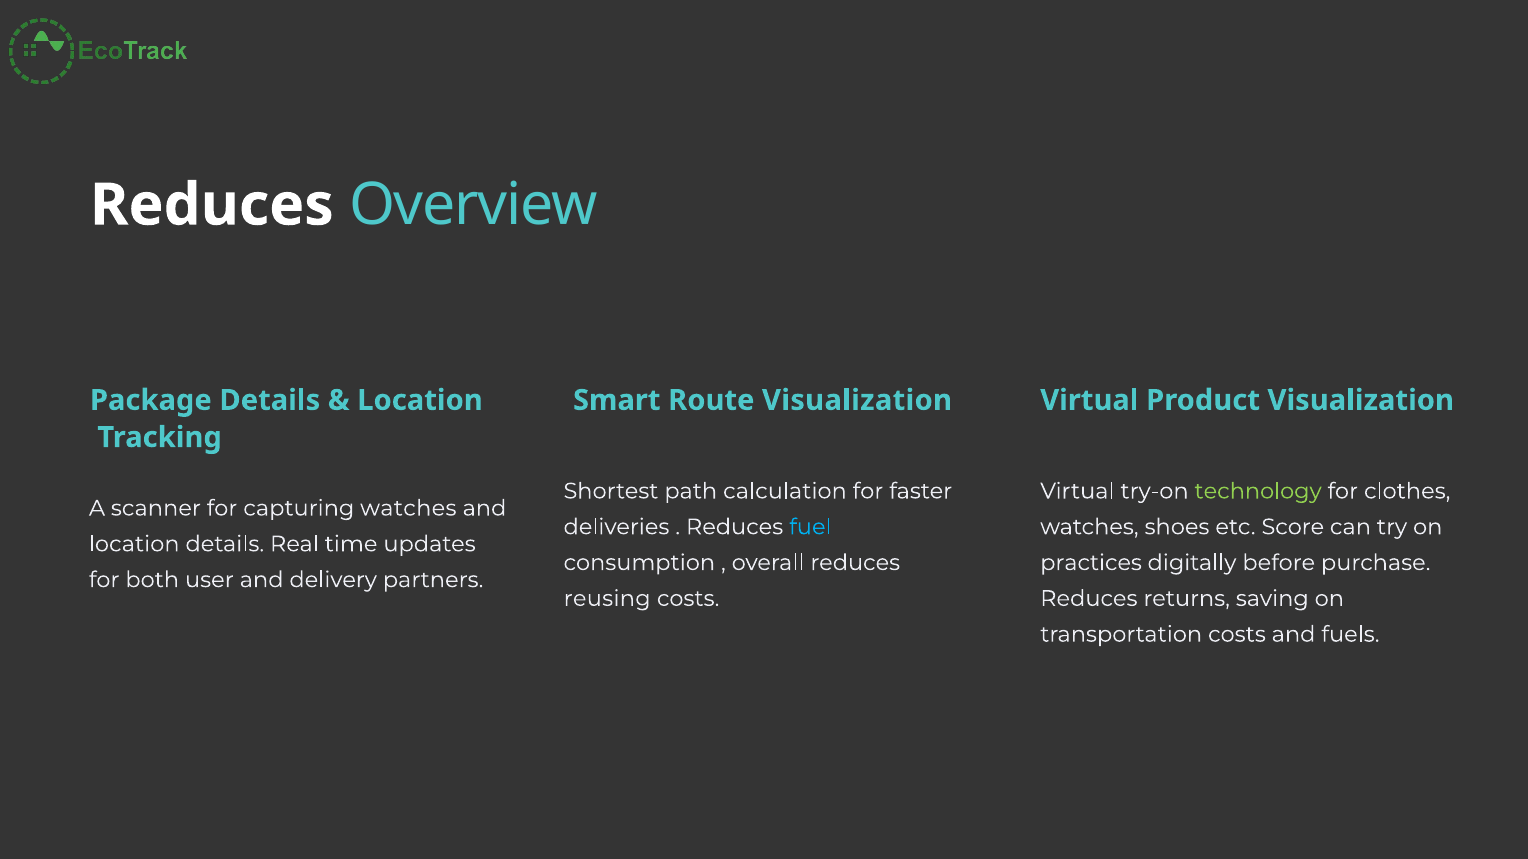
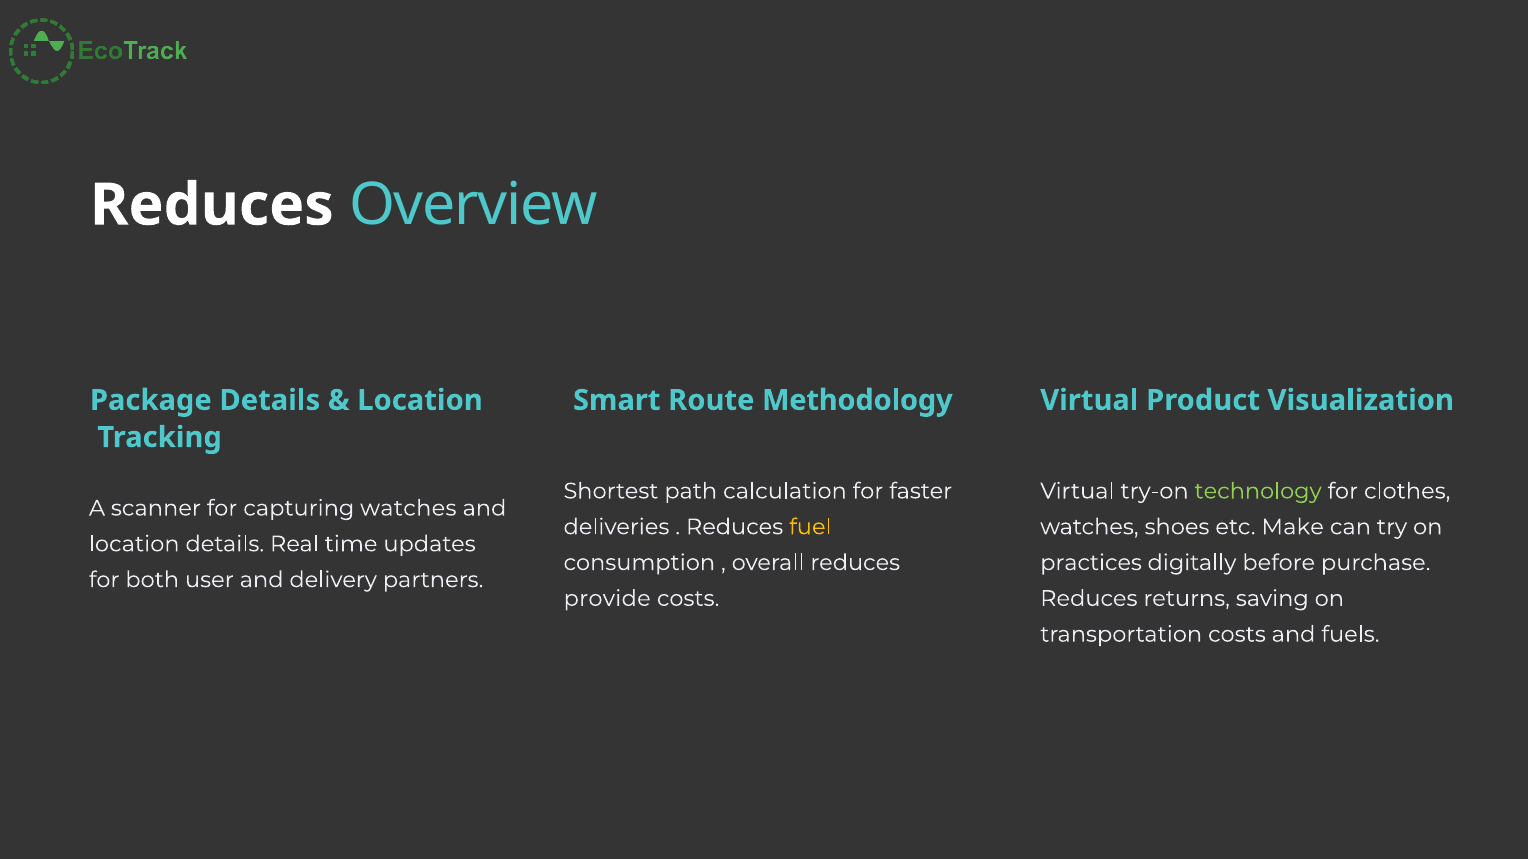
Route Visualization: Visualization -> Methodology
fuel colour: light blue -> yellow
Score: Score -> Make
reusing: reusing -> provide
